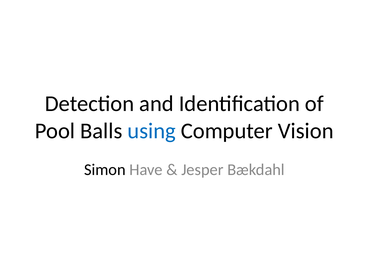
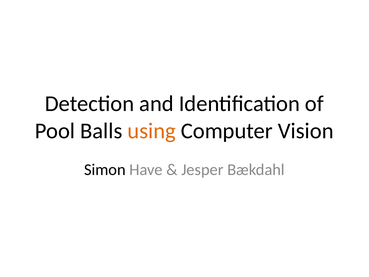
using colour: blue -> orange
